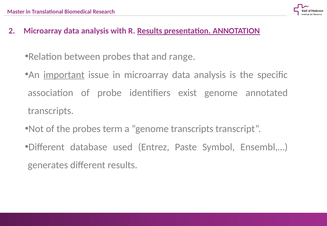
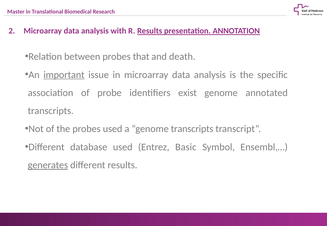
range: range -> death
probes term: term -> used
Paste: Paste -> Basic
generates underline: none -> present
